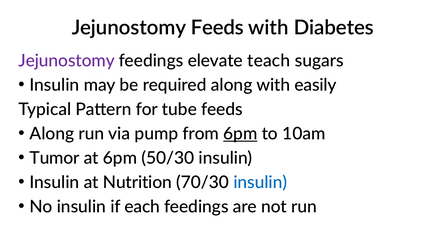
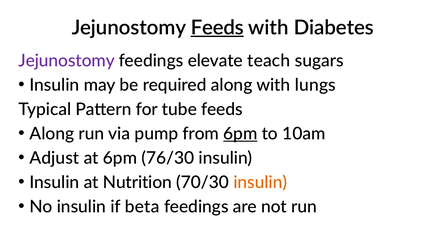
Feeds at (217, 28) underline: none -> present
easily: easily -> lungs
Tumor: Tumor -> Adjust
50/30: 50/30 -> 76/30
insulin at (260, 183) colour: blue -> orange
each: each -> beta
